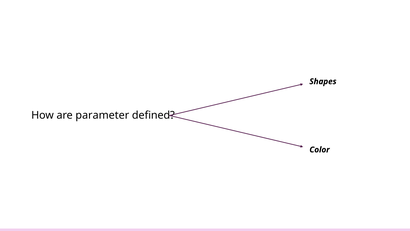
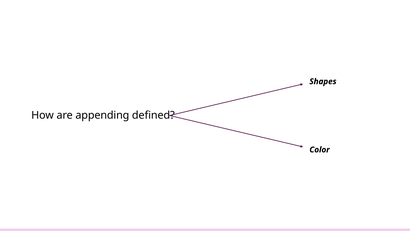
parameter: parameter -> appending
